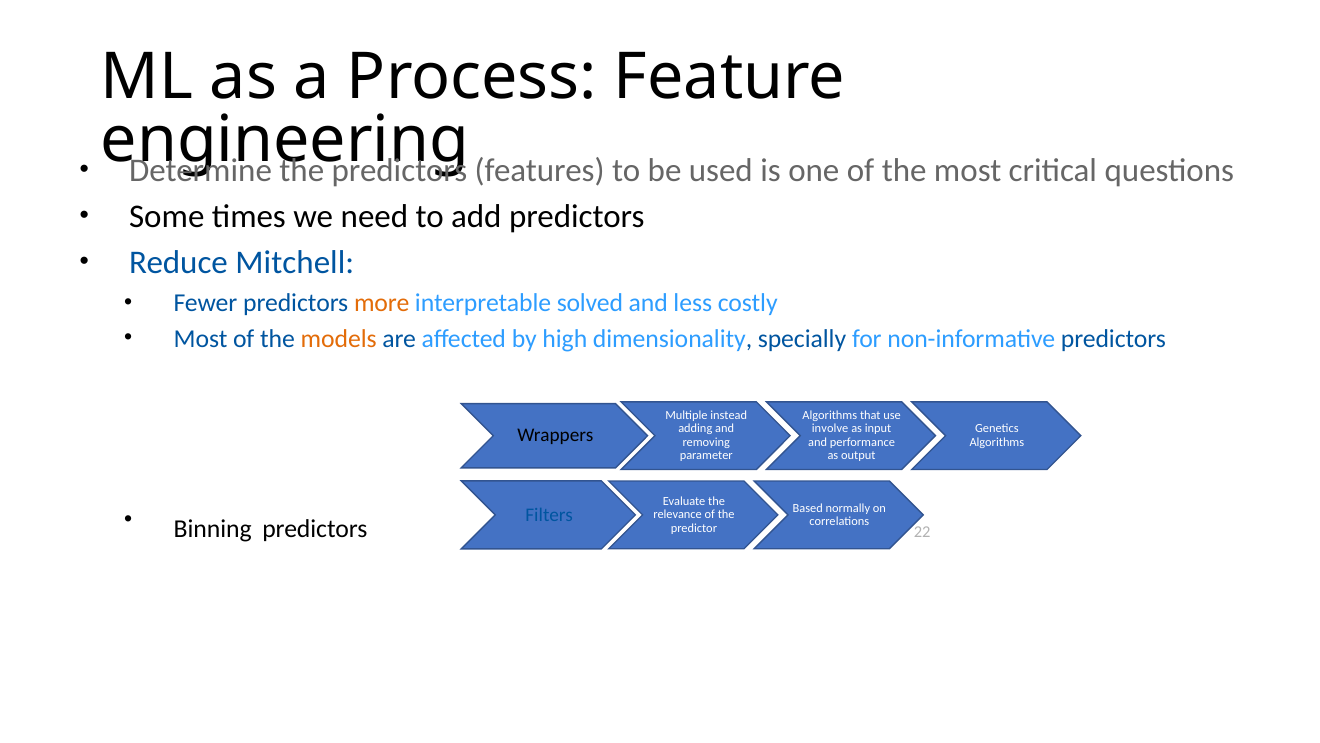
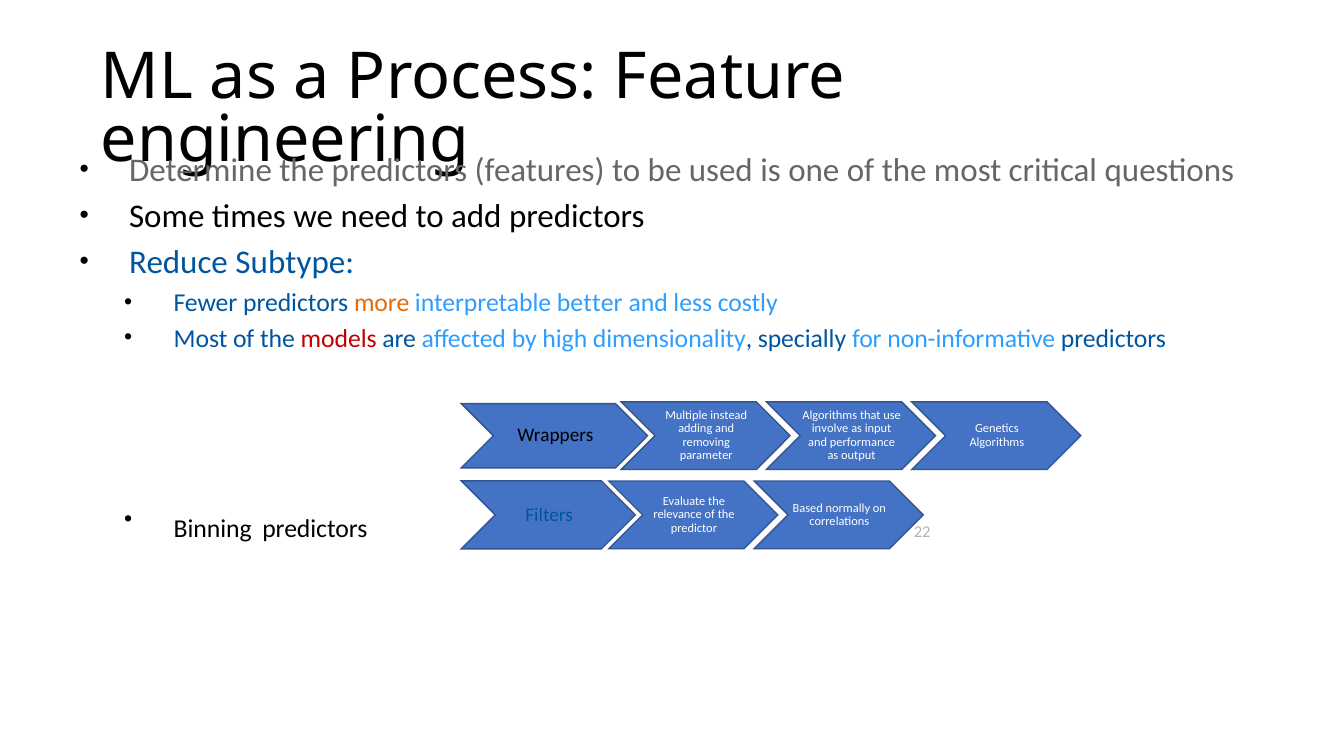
Mitchell: Mitchell -> Subtype
solved: solved -> better
models colour: orange -> red
